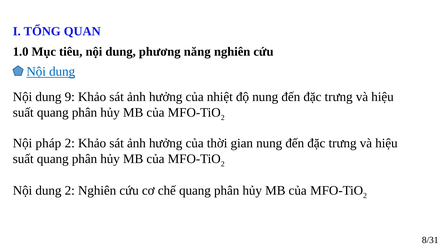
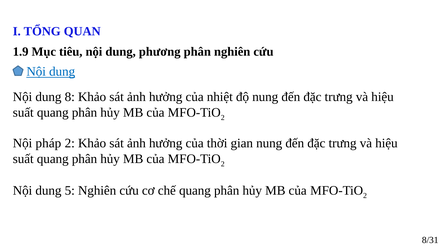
1.0: 1.0 -> 1.9
phương năng: năng -> phân
9: 9 -> 8
dung 2: 2 -> 5
